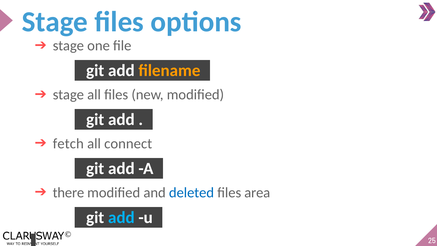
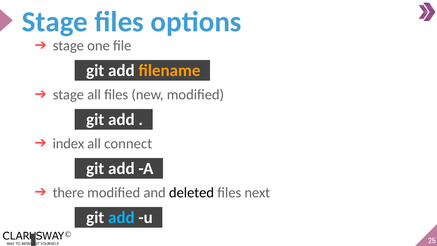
fetch: fetch -> index
deleted colour: blue -> black
area: area -> next
